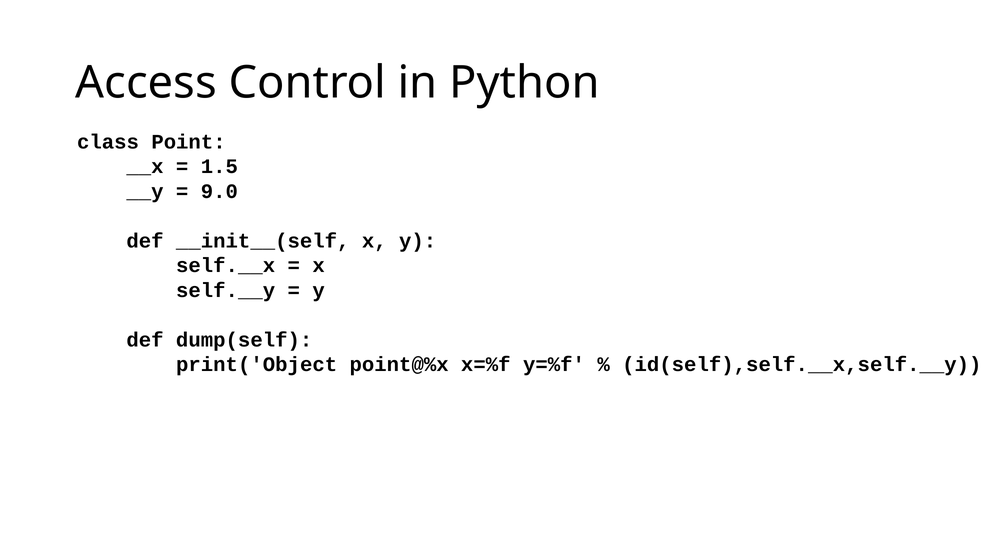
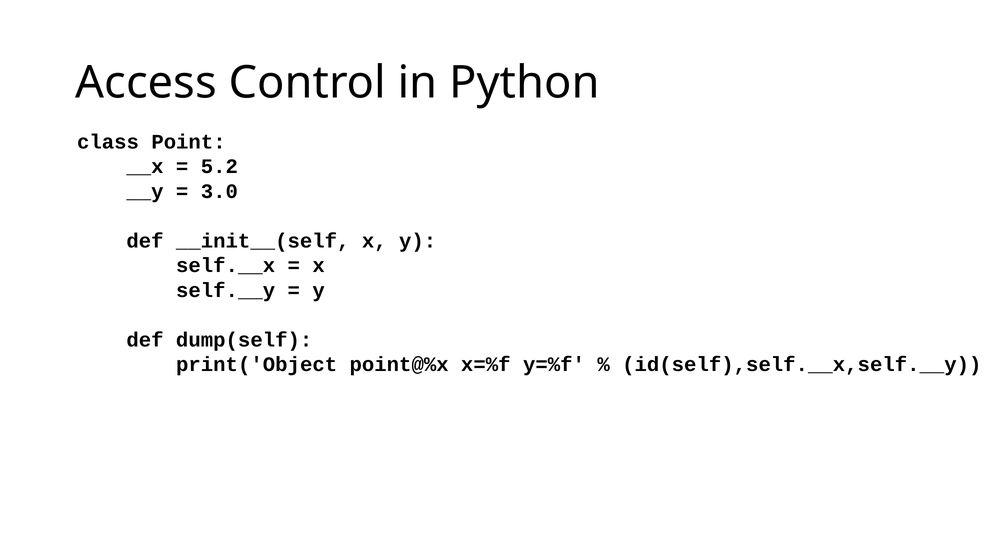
1.5: 1.5 -> 5.2
9.0: 9.0 -> 3.0
